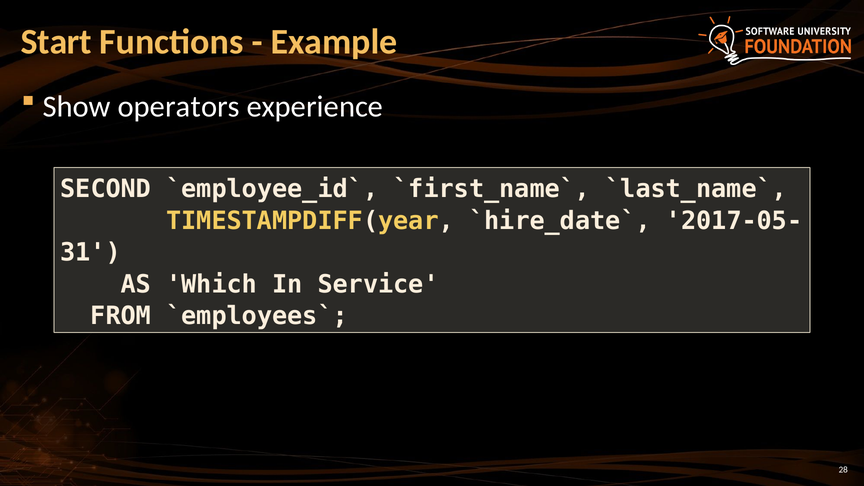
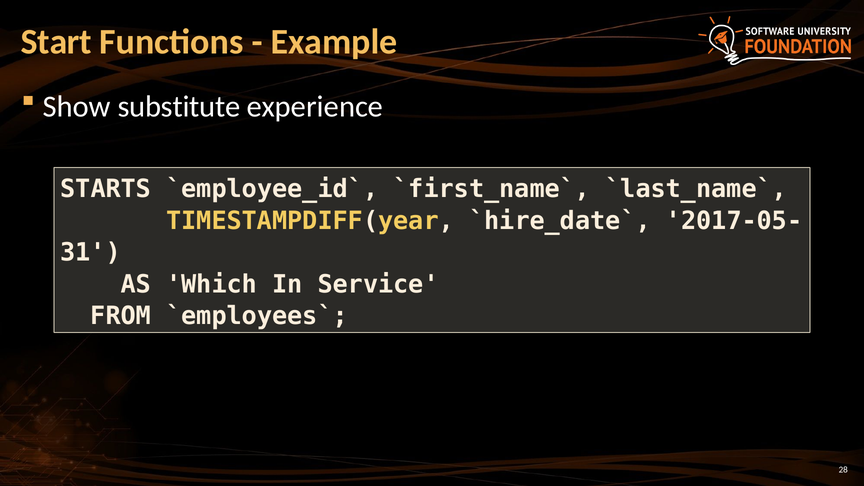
operators: operators -> substitute
SECOND: SECOND -> STARTS
